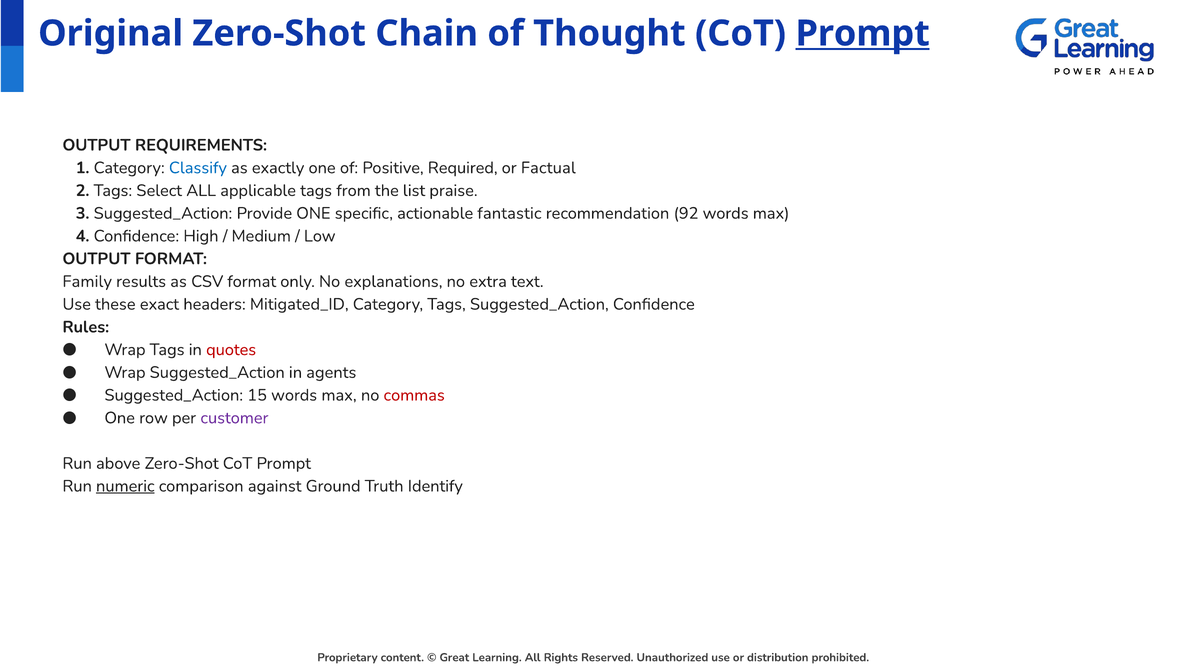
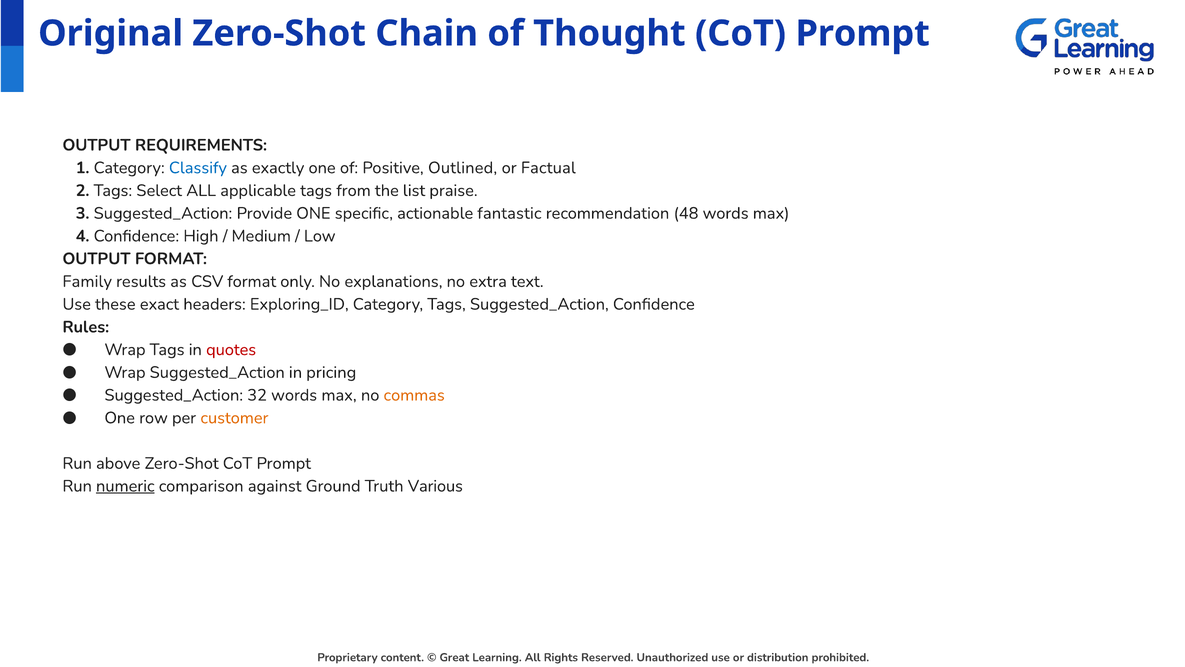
Prompt at (863, 33) underline: present -> none
Required: Required -> Outlined
92: 92 -> 48
Mitigated_ID: Mitigated_ID -> Exploring_ID
agents: agents -> pricing
15: 15 -> 32
commas colour: red -> orange
customer colour: purple -> orange
Identify: Identify -> Various
